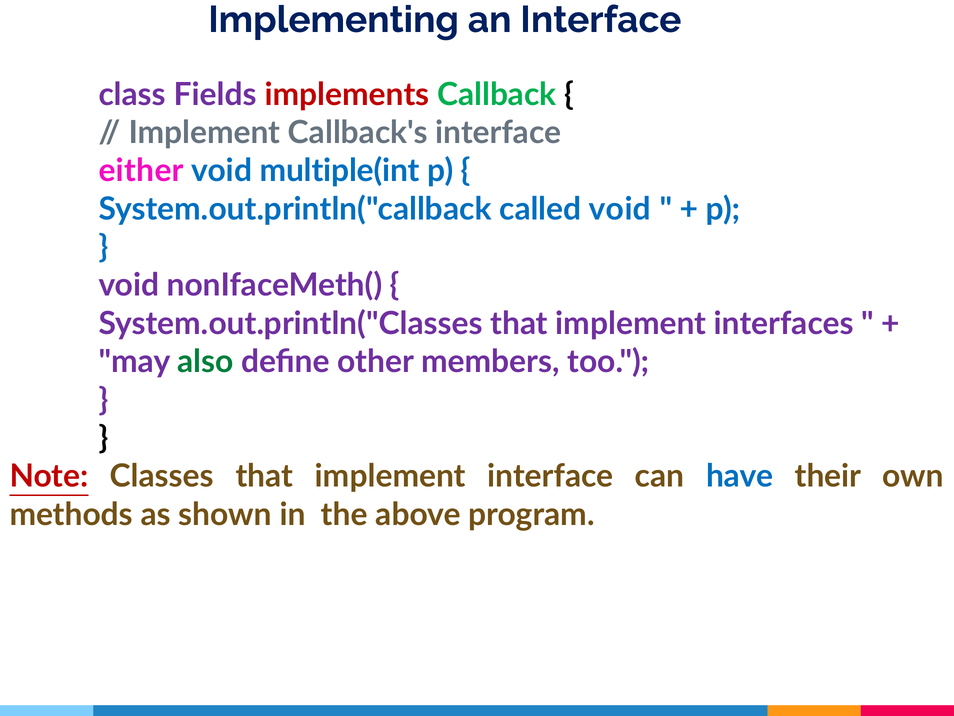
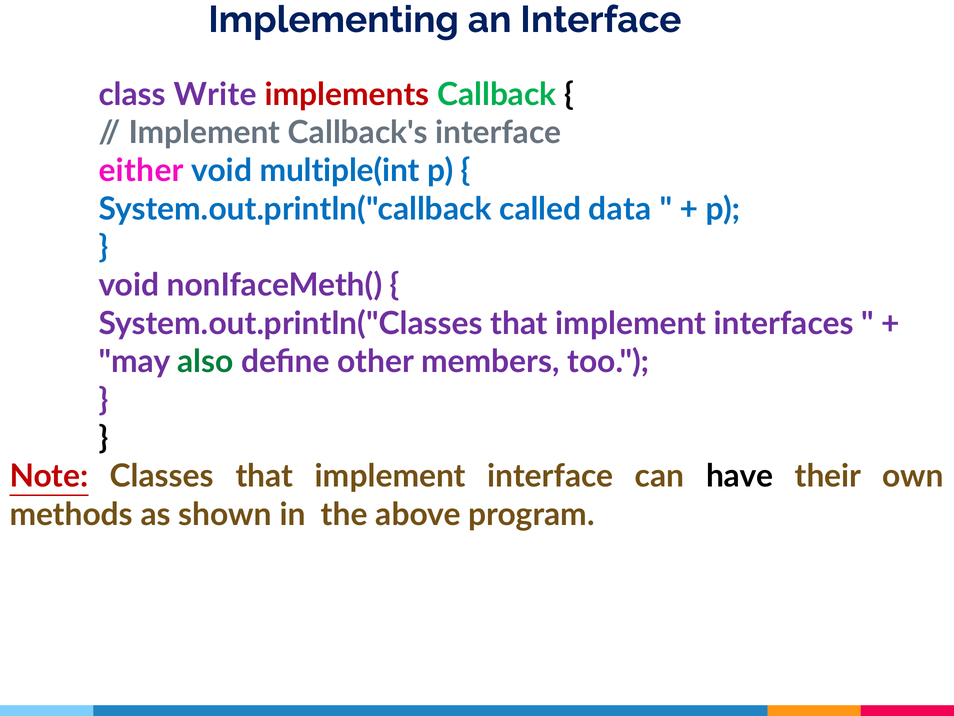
Fields: Fields -> Write
called void: void -> data
have colour: blue -> black
